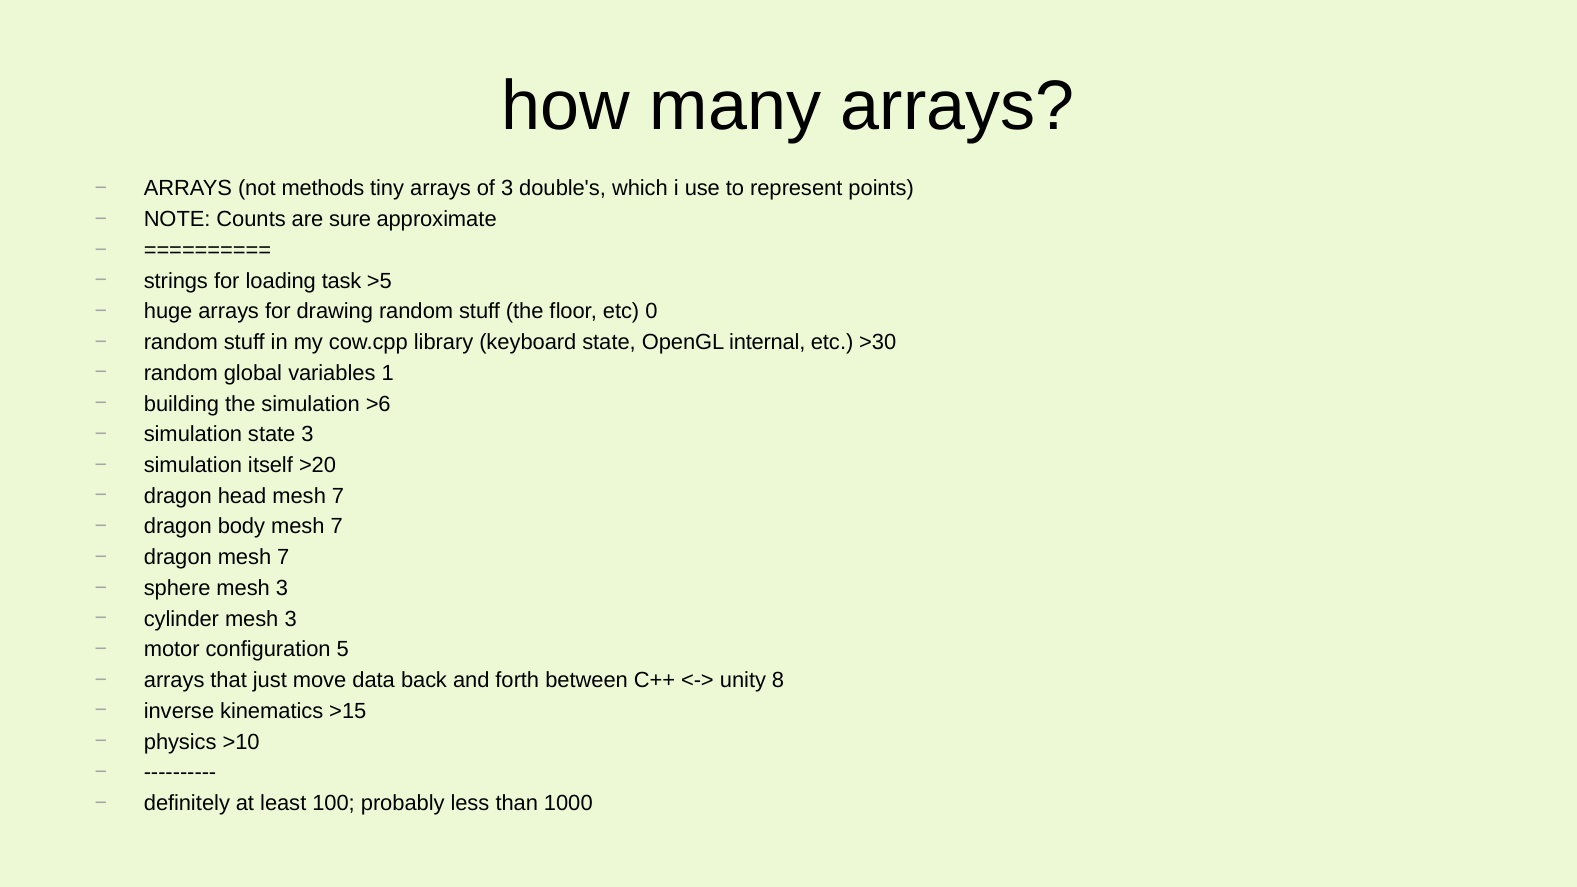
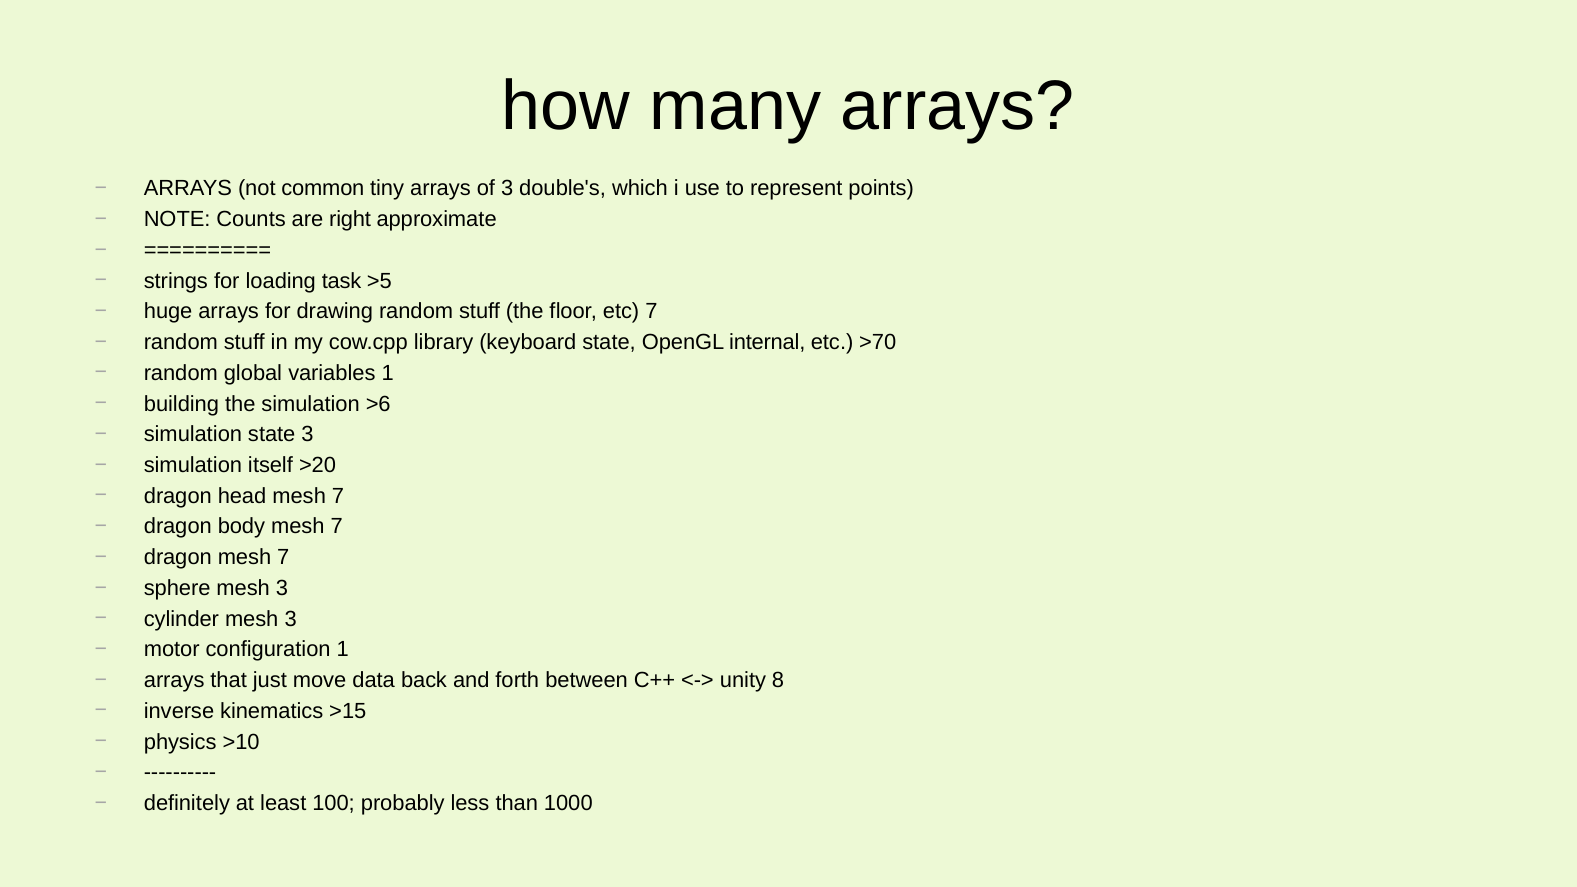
methods: methods -> common
sure: sure -> right
etc 0: 0 -> 7
>30: >30 -> >70
configuration 5: 5 -> 1
